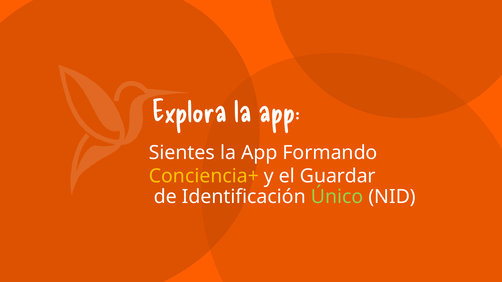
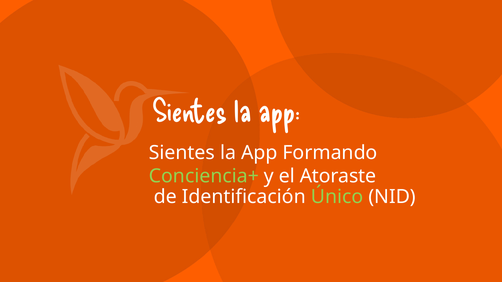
Explora at (190, 112): Explora -> Sientes
Conciencia+ colour: yellow -> light green
Guardar: Guardar -> Atoraste
